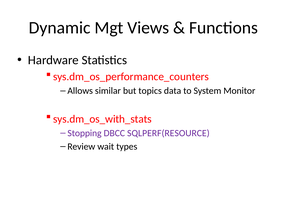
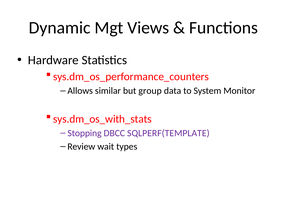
topics: topics -> group
SQLPERF(RESOURCE: SQLPERF(RESOURCE -> SQLPERF(TEMPLATE
